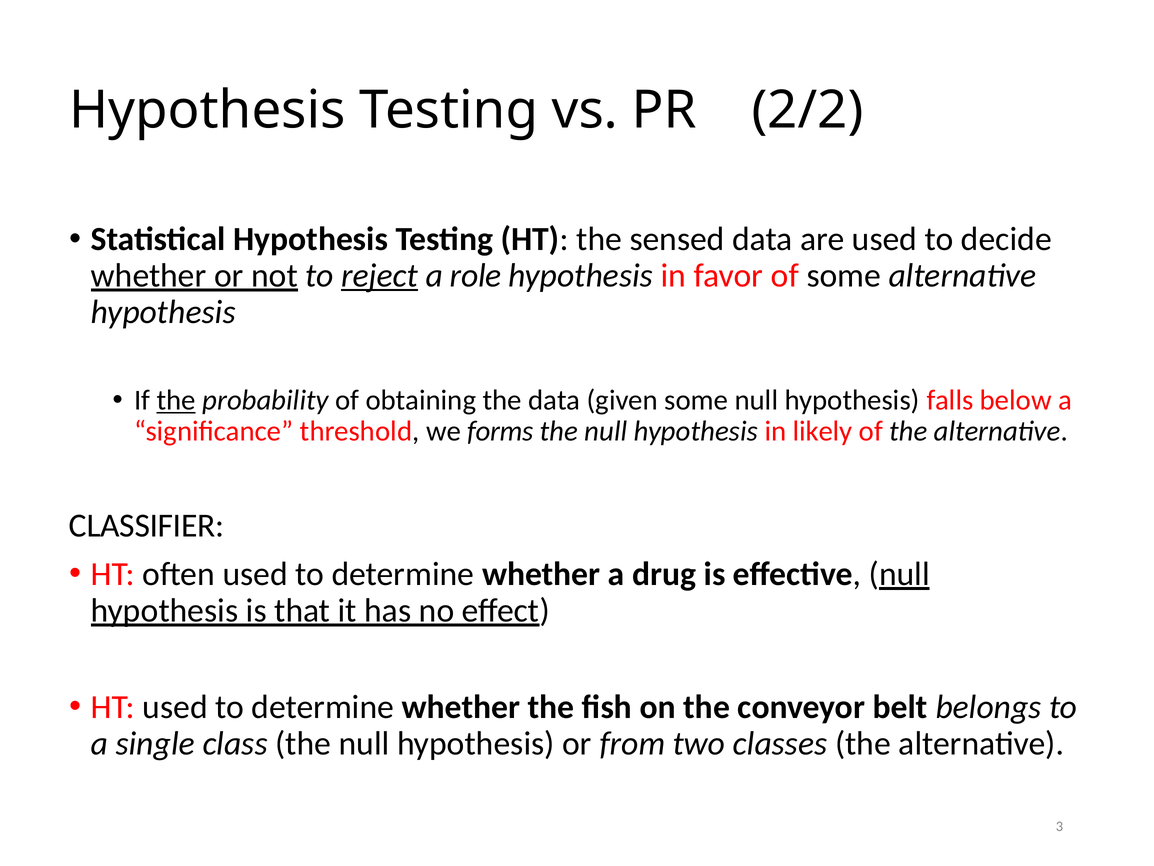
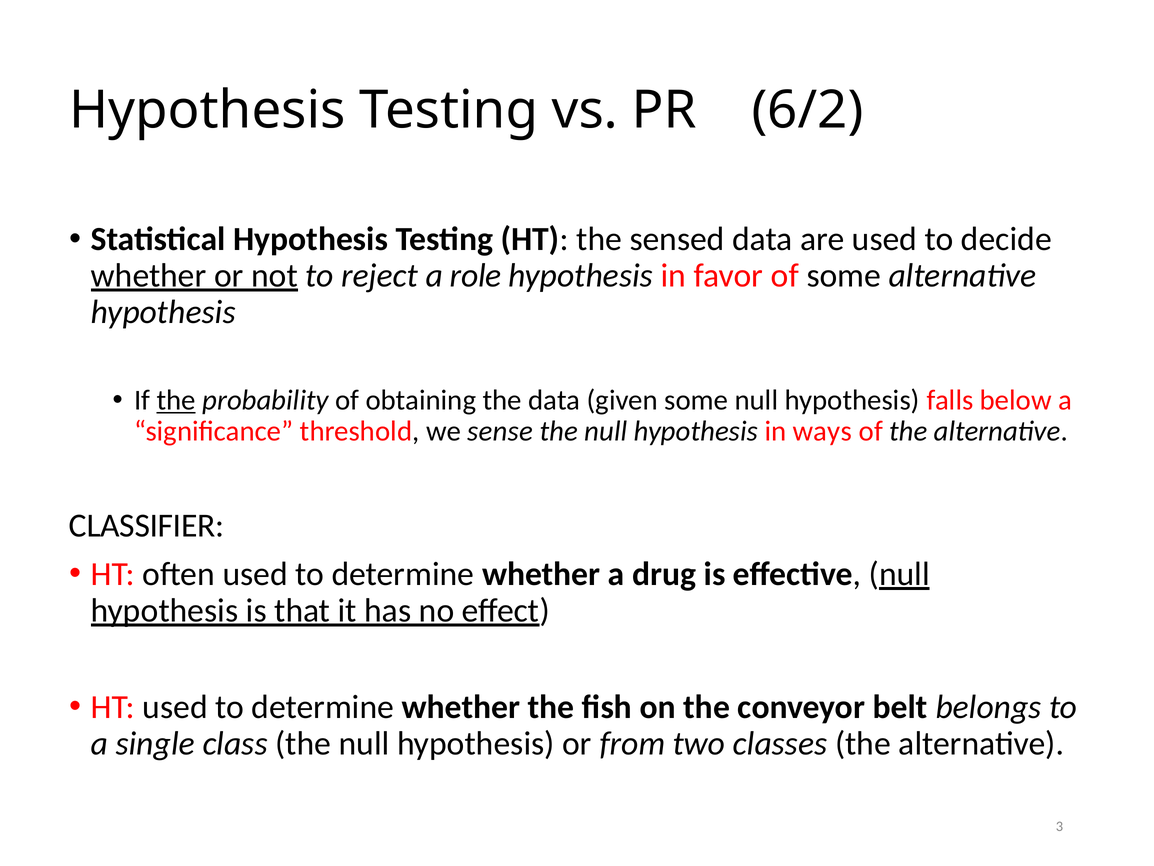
2/2: 2/2 -> 6/2
reject underline: present -> none
forms: forms -> sense
likely: likely -> ways
